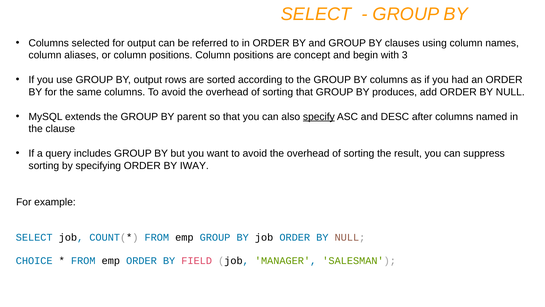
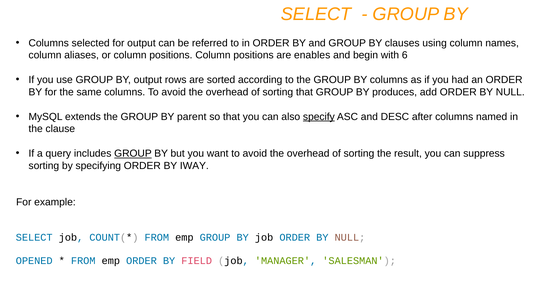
concept: concept -> enables
3: 3 -> 6
GROUP at (133, 153) underline: none -> present
CHOICE: CHOICE -> OPENED
